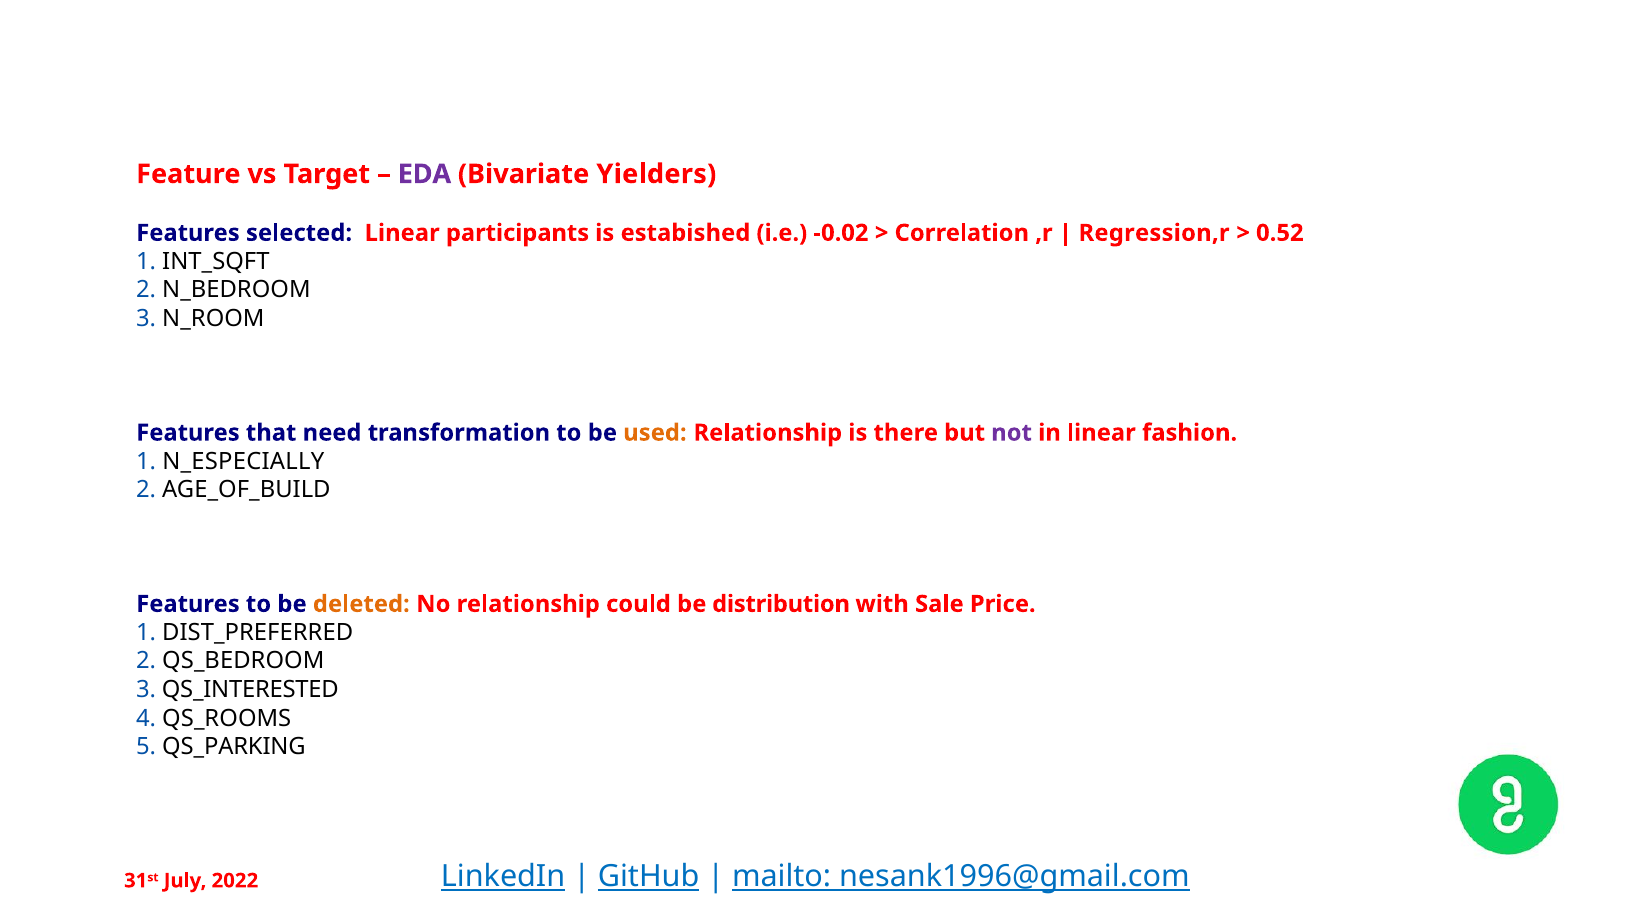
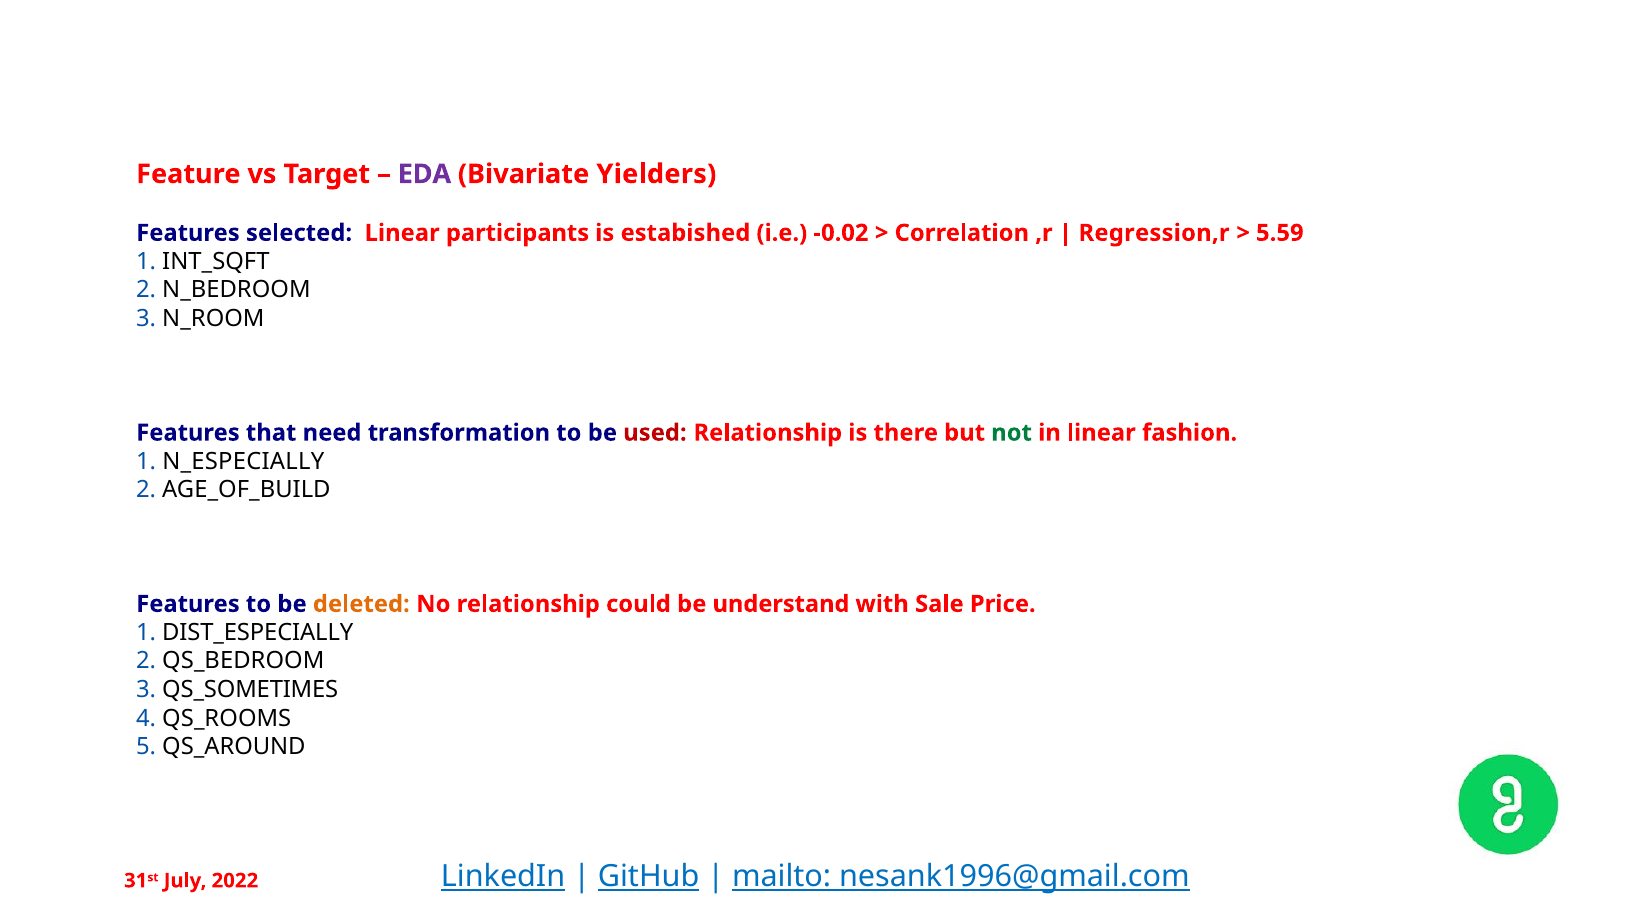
0.52: 0.52 -> 5.59
used colour: orange -> red
not colour: purple -> green
distribution: distribution -> understand
DIST_PREFERRED: DIST_PREFERRED -> DIST_ESPECIALLY
QS_INTERESTED: QS_INTERESTED -> QS_SOMETIMES
QS_PARKING: QS_PARKING -> QS_AROUND
